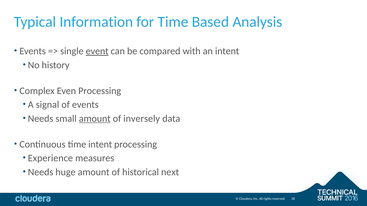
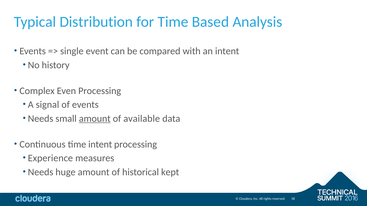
Information: Information -> Distribution
event underline: present -> none
inversely: inversely -> available
next: next -> kept
